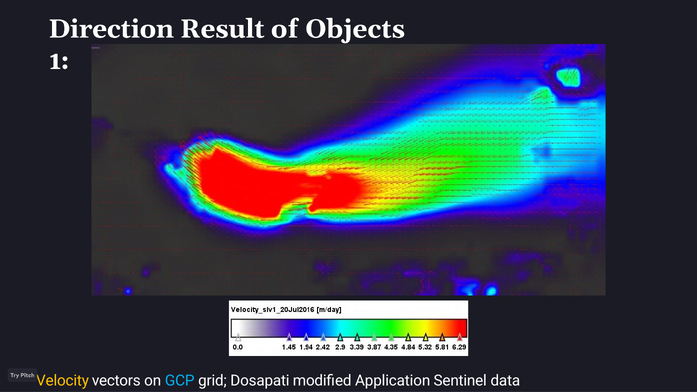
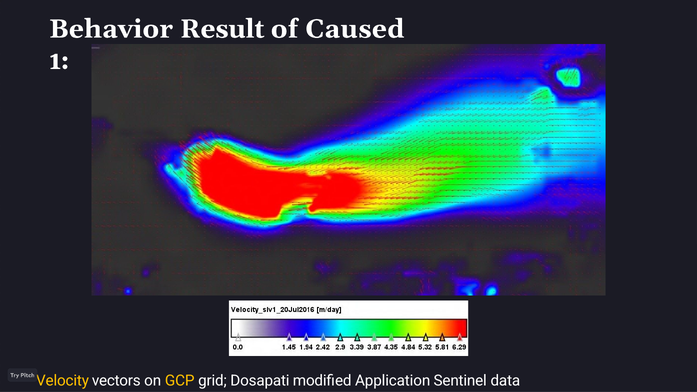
Direction: Direction -> Behavior
Objects: Objects -> Caused
GCP colour: light blue -> yellow
